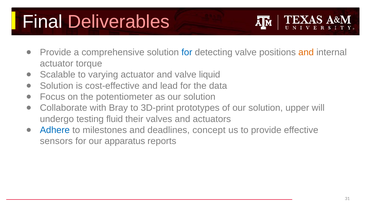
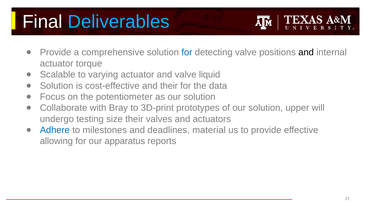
Deliverables colour: pink -> light blue
and at (306, 53) colour: orange -> black
and lead: lead -> their
fluid: fluid -> size
concept: concept -> material
sensors: sensors -> allowing
